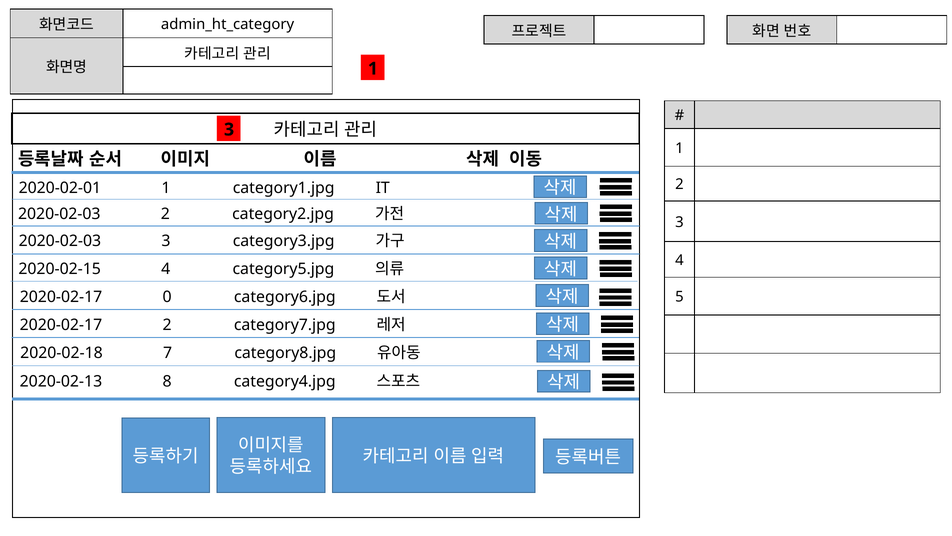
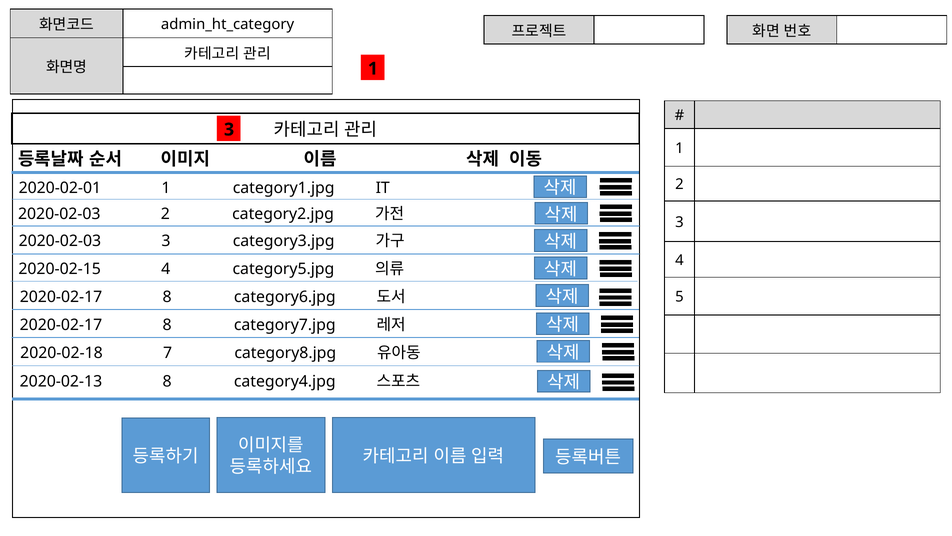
0 at (167, 297): 0 -> 8
2 at (167, 325): 2 -> 8
